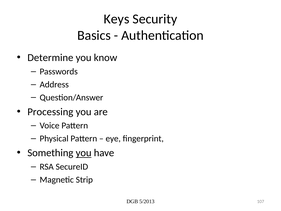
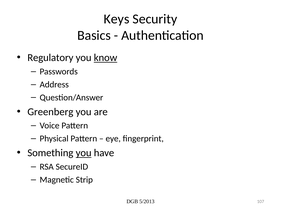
Determine: Determine -> Regulatory
know underline: none -> present
Processing: Processing -> Greenberg
